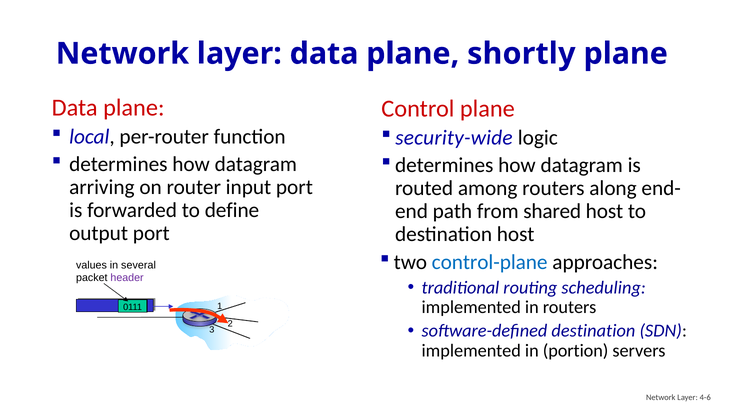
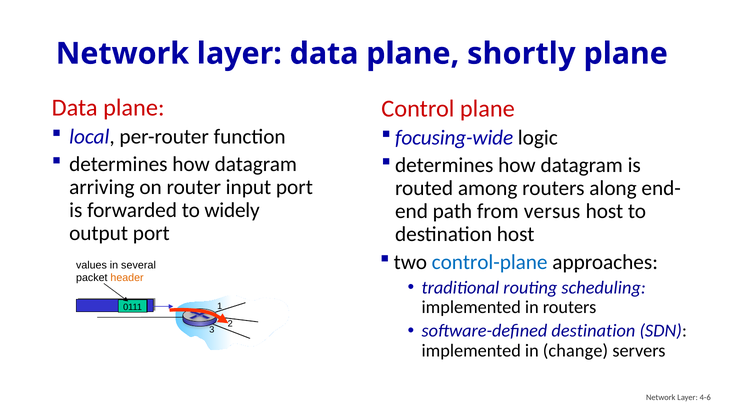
security-wide: security-wide -> focusing-wide
define: define -> widely
shared: shared -> versus
header colour: purple -> orange
portion: portion -> change
